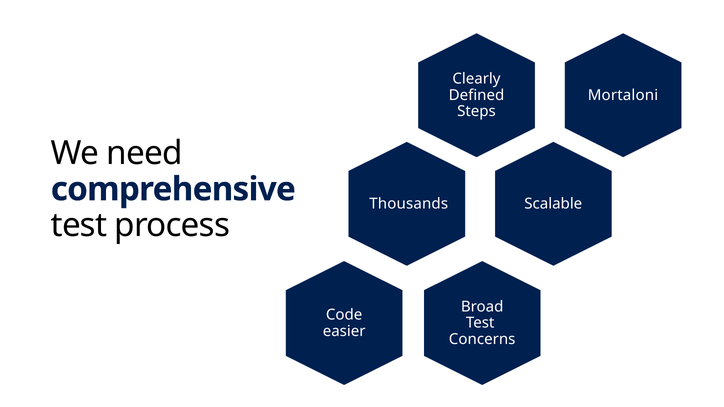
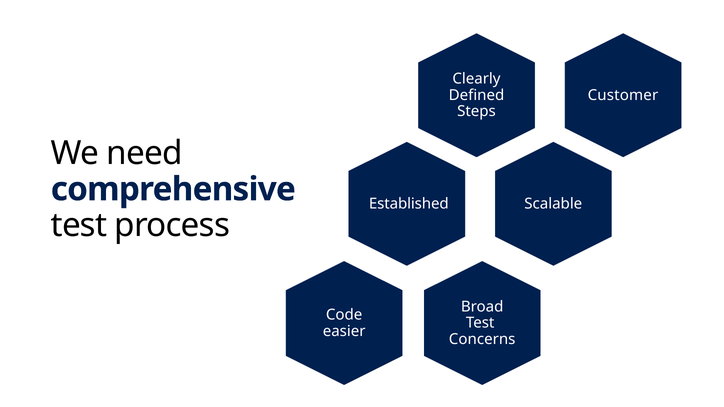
Mortaloni: Mortaloni -> Customer
Thousands: Thousands -> Established
